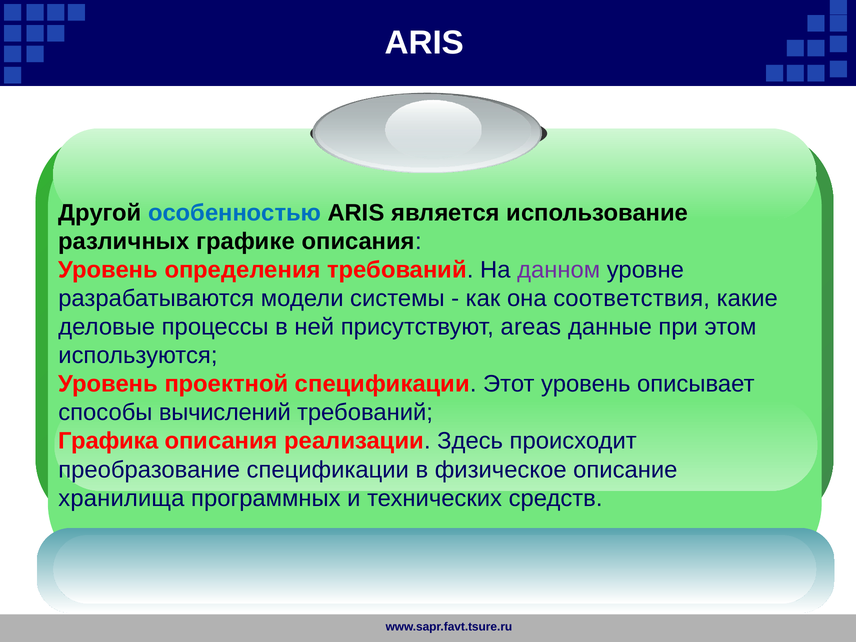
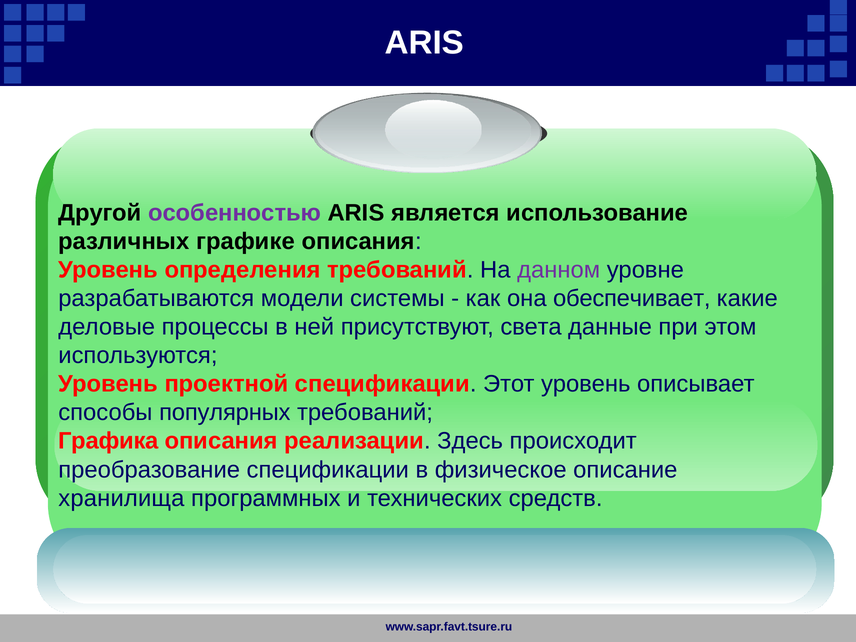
особенностью colour: blue -> purple
соответствия: соответствия -> обеспечивает
areas: areas -> света
вычислений: вычислений -> популярных
